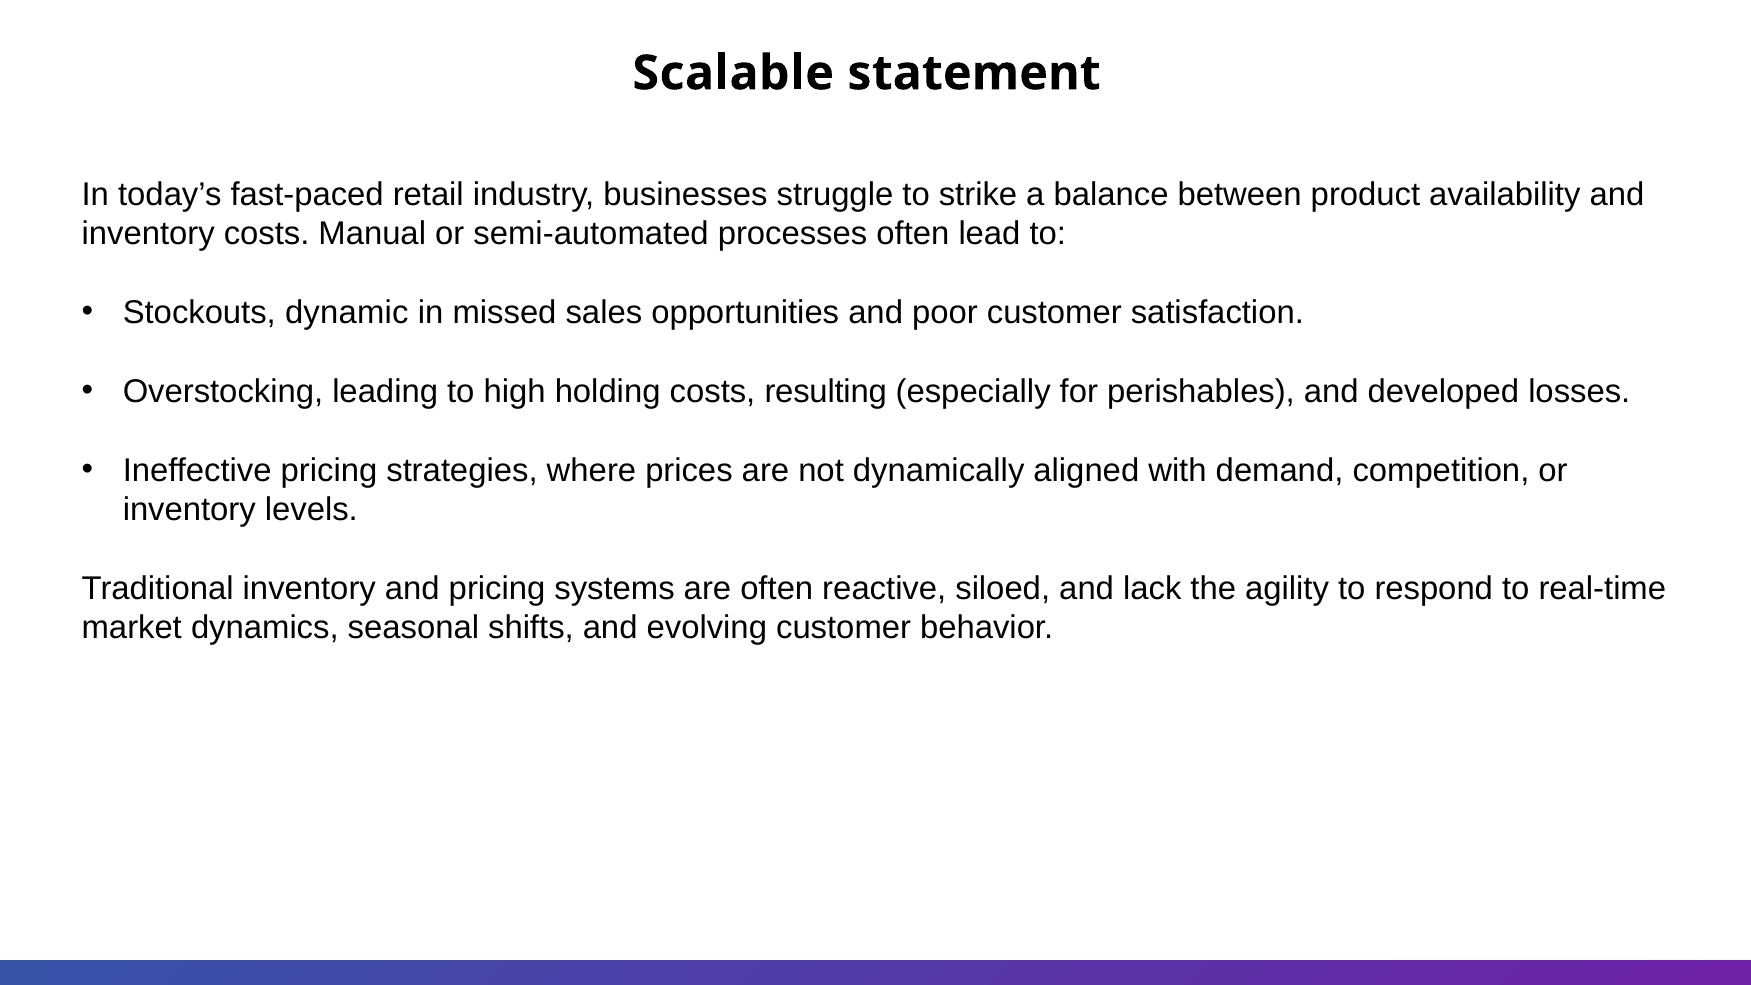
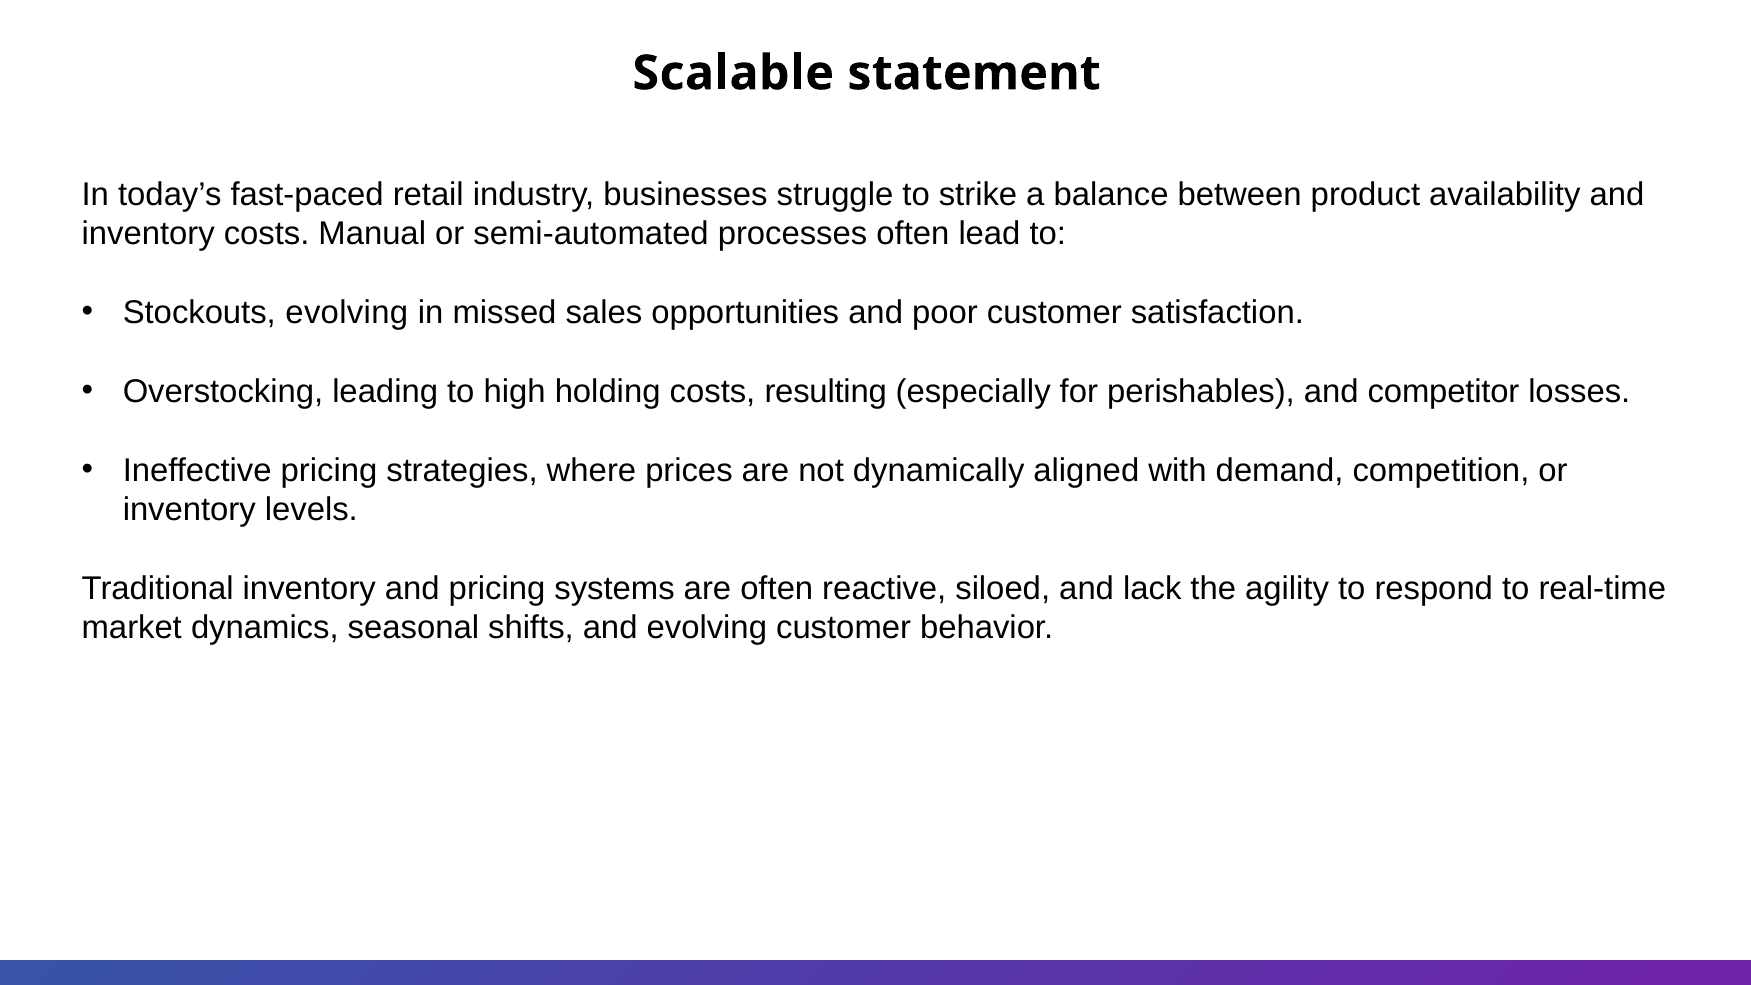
Stockouts dynamic: dynamic -> evolving
developed: developed -> competitor
